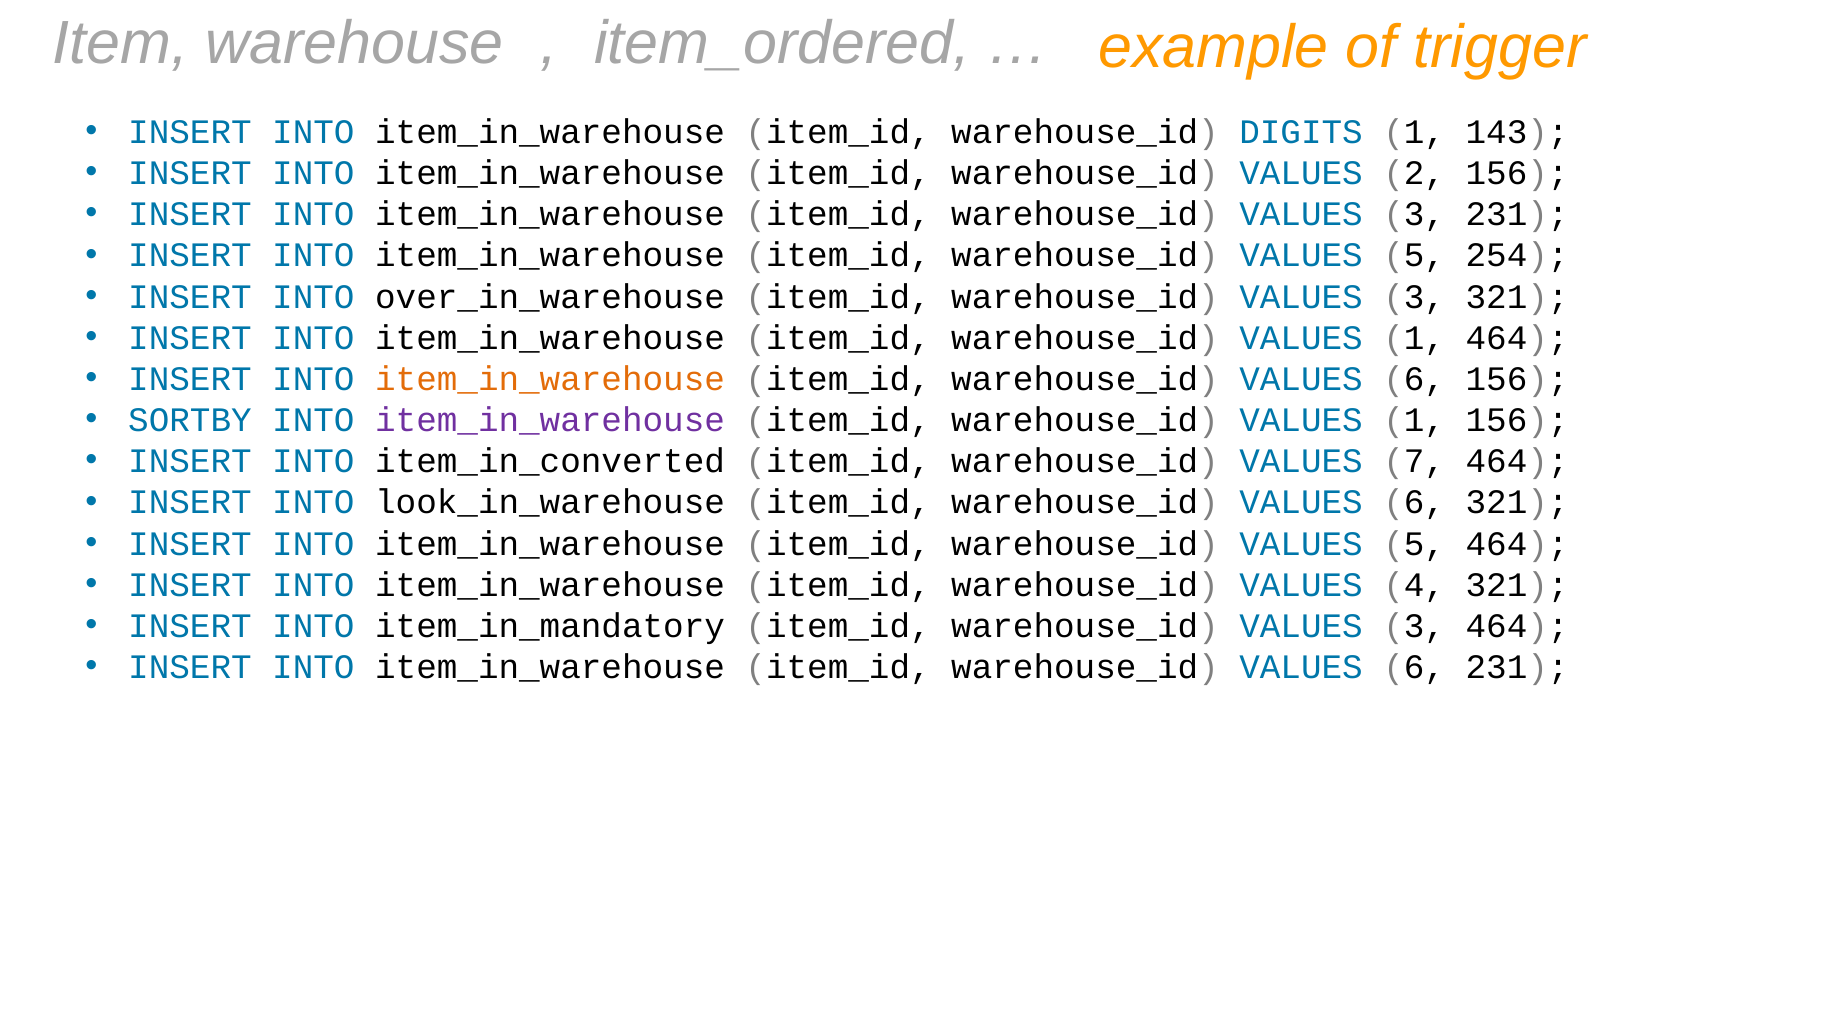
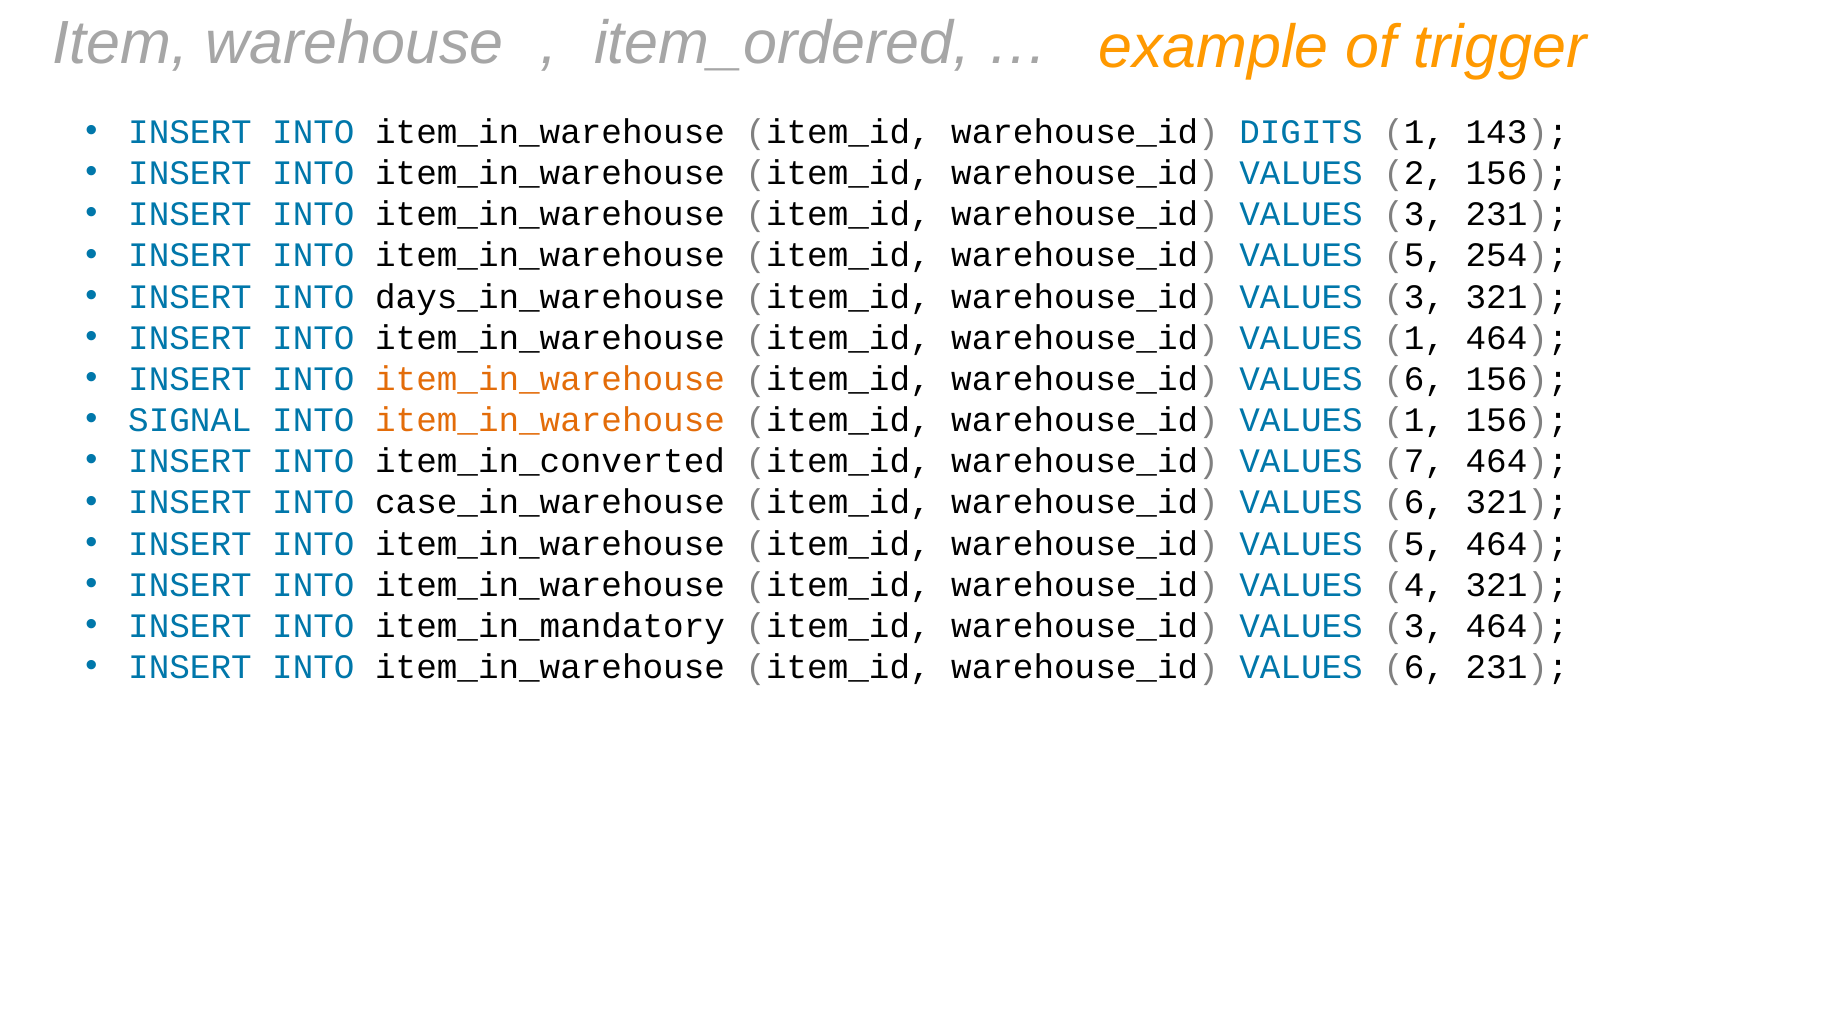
over_in_warehouse: over_in_warehouse -> days_in_warehouse
SORTBY: SORTBY -> SIGNAL
item_in_warehouse at (550, 420) colour: purple -> orange
look_in_warehouse: look_in_warehouse -> case_in_warehouse
